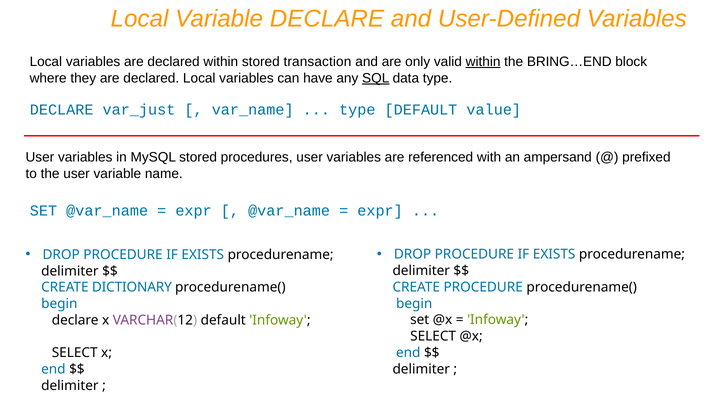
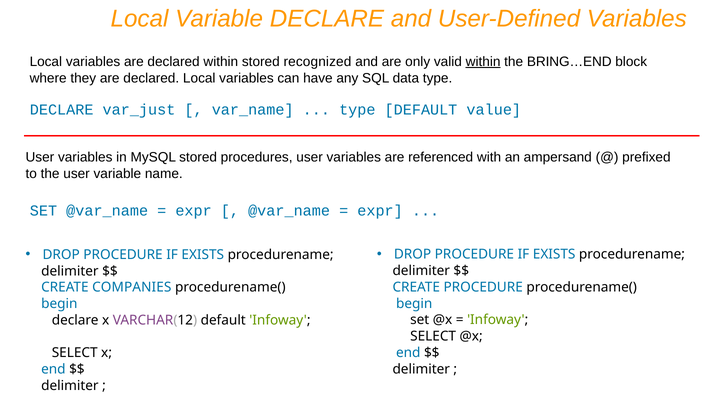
transaction: transaction -> recognized
SQL underline: present -> none
DICTIONARY: DICTIONARY -> COMPANIES
